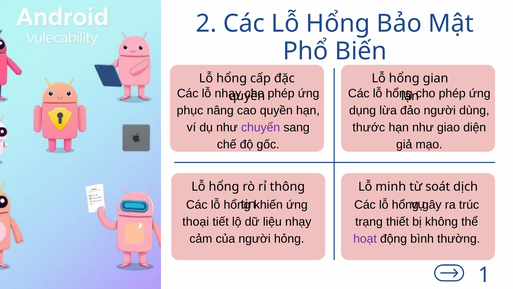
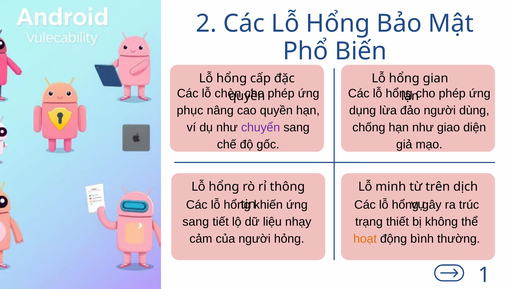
lỗ nhạy: nhạy -> chèn
thước: thước -> chống
soát: soát -> trên
thoại at (196, 222): thoại -> sang
hoạt colour: purple -> orange
